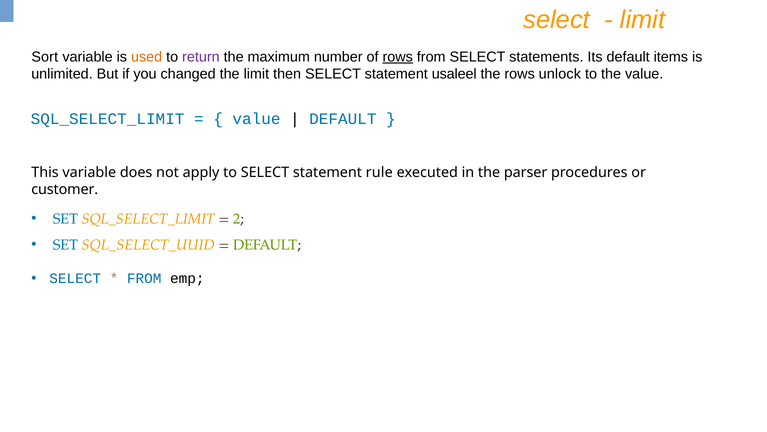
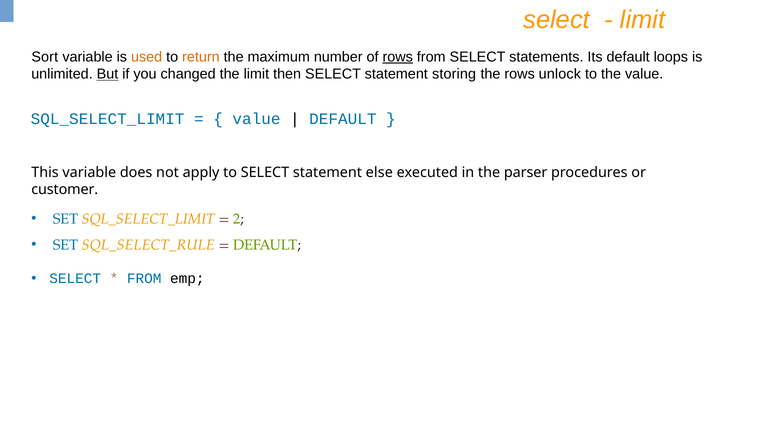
return colour: purple -> orange
items: items -> loops
But underline: none -> present
usaleel: usaleel -> storing
rule: rule -> else
SQL_SELECT_UUID: SQL_SELECT_UUID -> SQL_SELECT_RULE
